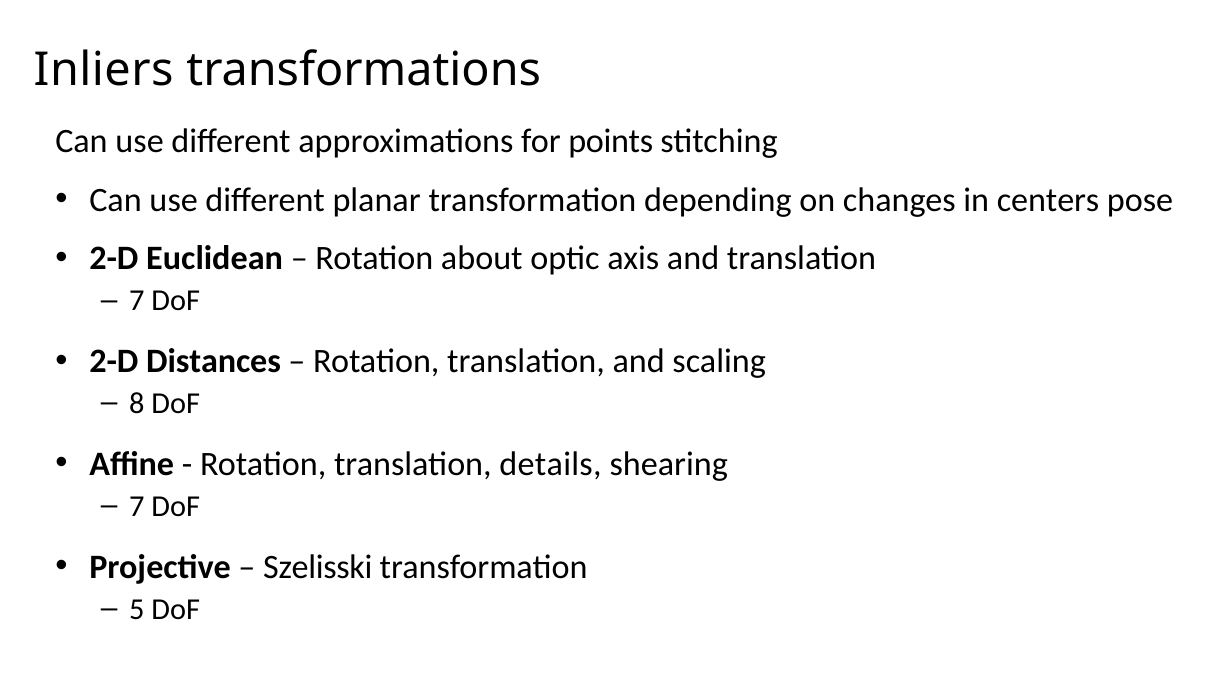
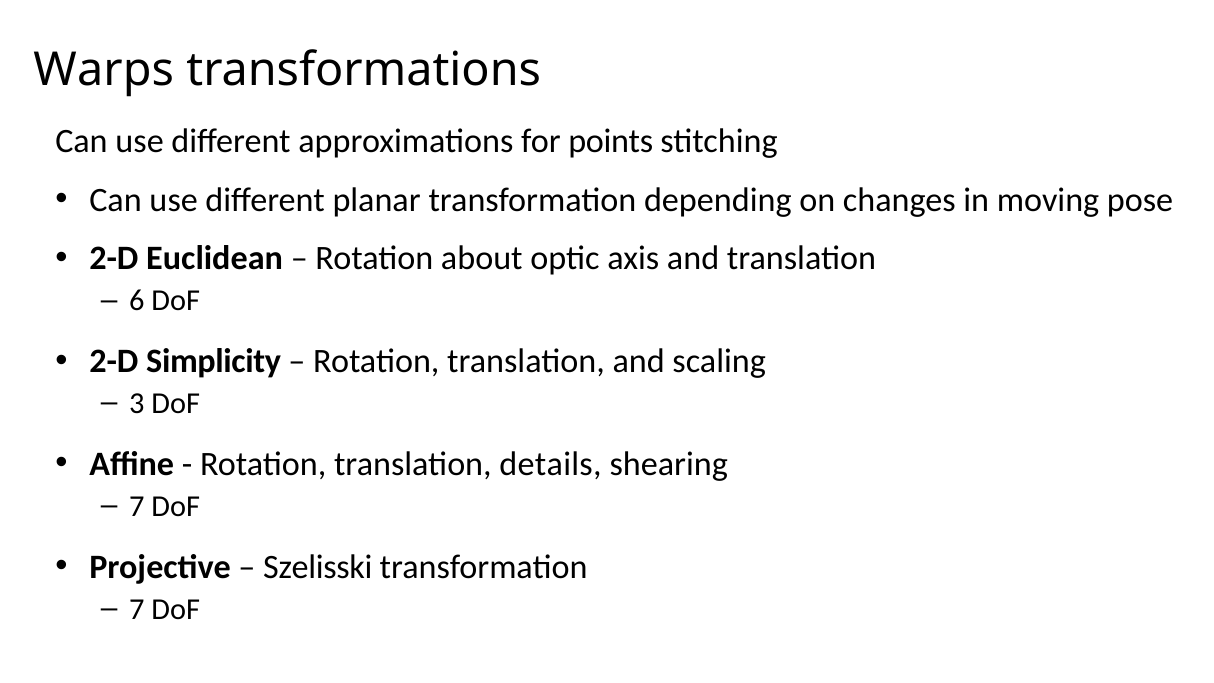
Inliers: Inliers -> Warps
centers: centers -> moving
7 at (137, 301): 7 -> 6
Distances: Distances -> Simplicity
8: 8 -> 3
5 at (137, 609): 5 -> 7
